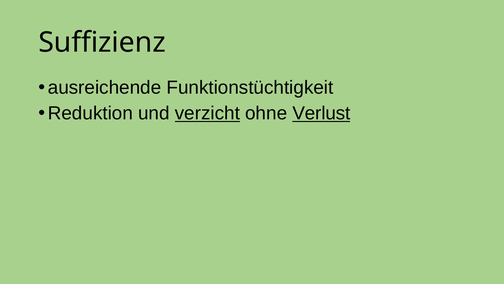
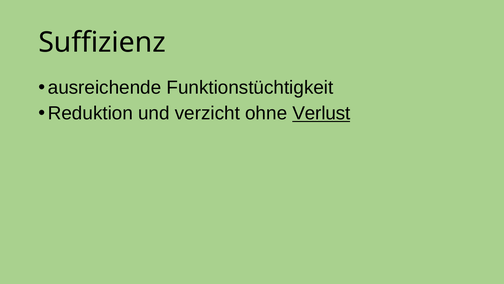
verzicht underline: present -> none
